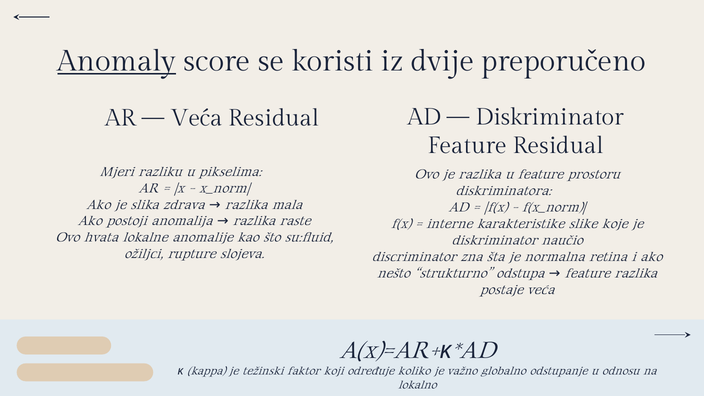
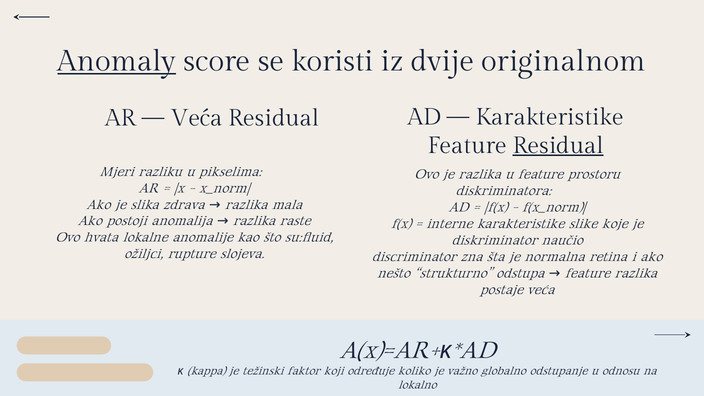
preporučeno: preporučeno -> originalnom
Diskriminator at (550, 117): Diskriminator -> Karakteristike
Residual at (558, 145) underline: none -> present
